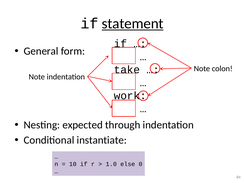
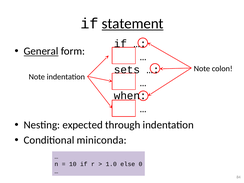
General underline: none -> present
take: take -> sets
work: work -> when
instantiate: instantiate -> miniconda
